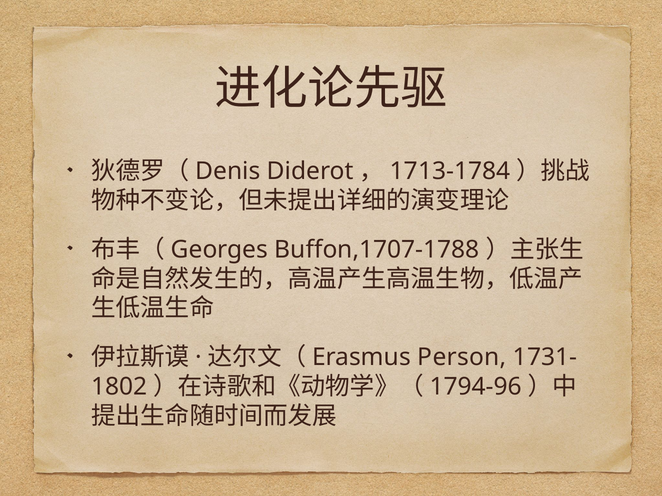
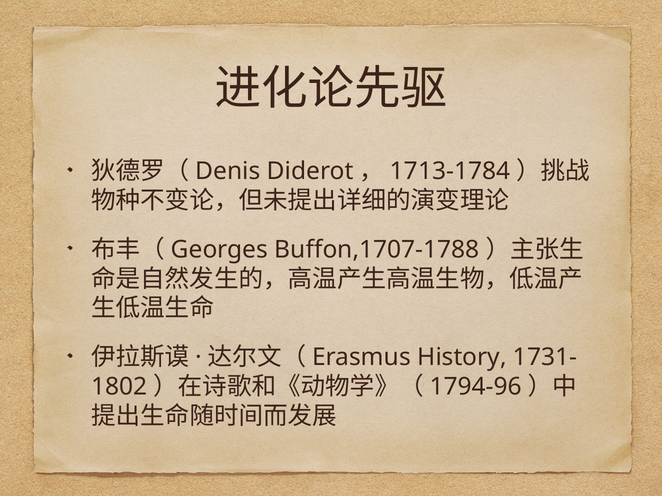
Person: Person -> History
